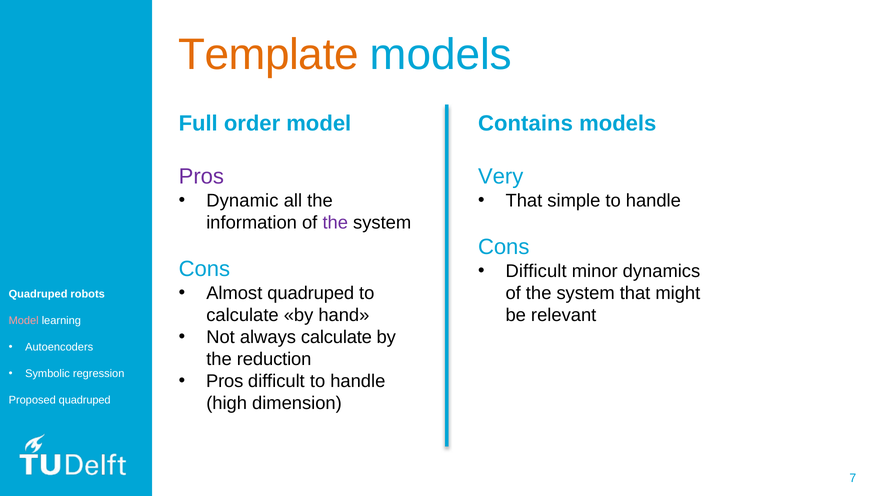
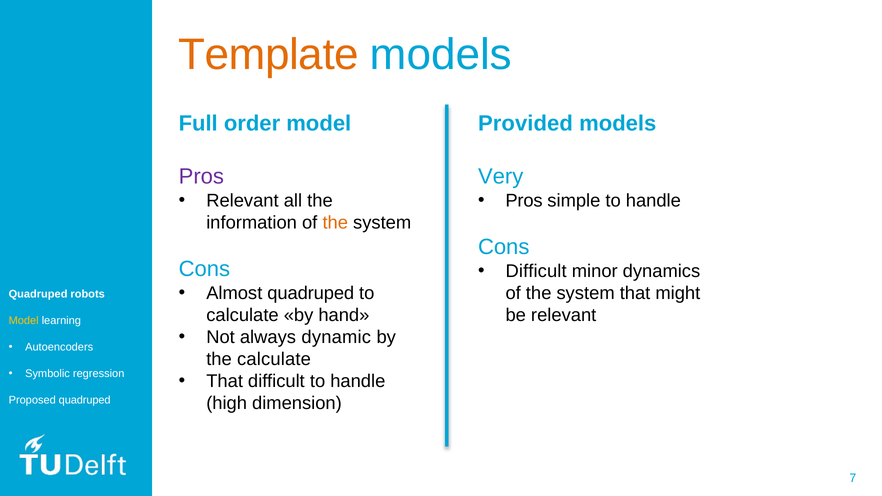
Contains: Contains -> Provided
Dynamic at (242, 201): Dynamic -> Relevant
That at (524, 201): That -> Pros
the at (335, 223) colour: purple -> orange
Model at (24, 321) colour: pink -> yellow
always calculate: calculate -> dynamic
the reduction: reduction -> calculate
Pros at (225, 381): Pros -> That
